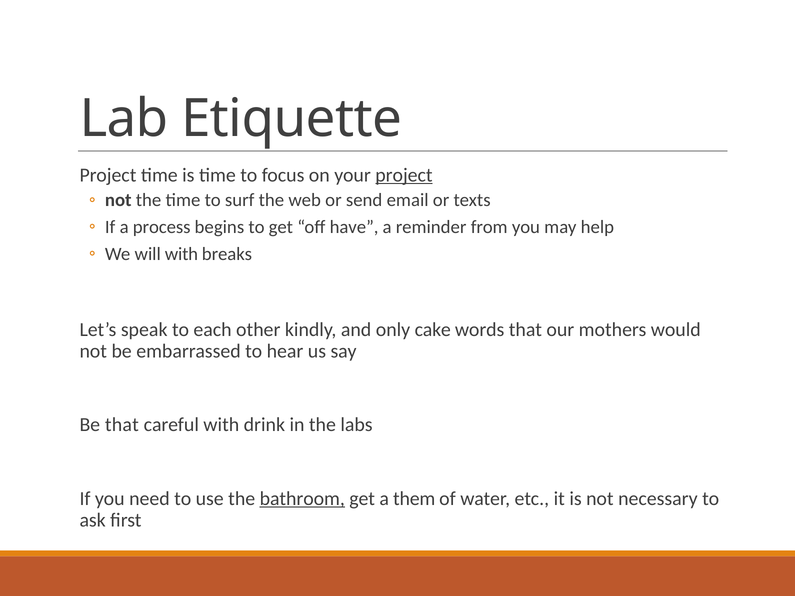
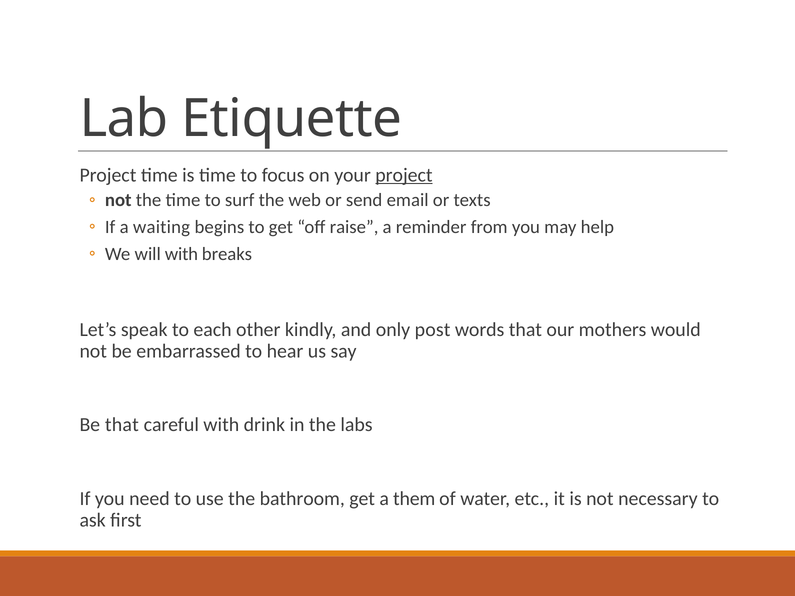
process: process -> waiting
have: have -> raise
cake: cake -> post
bathroom underline: present -> none
